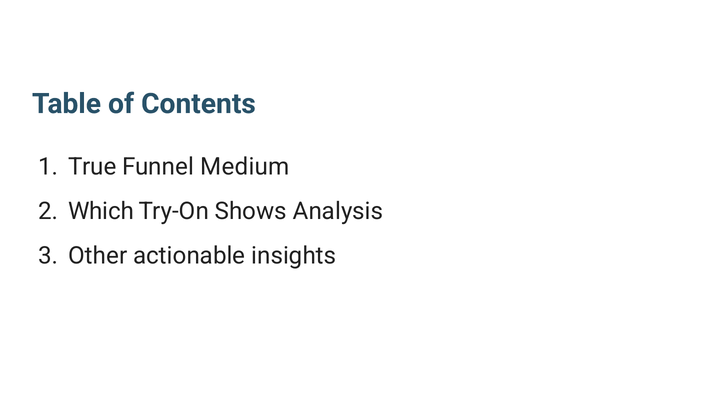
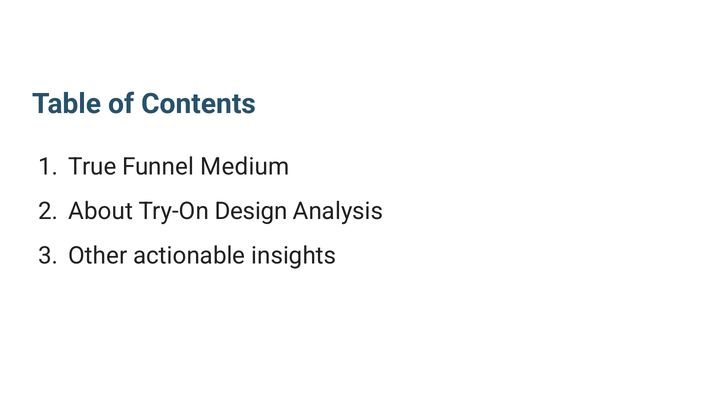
Which: Which -> About
Shows: Shows -> Design
